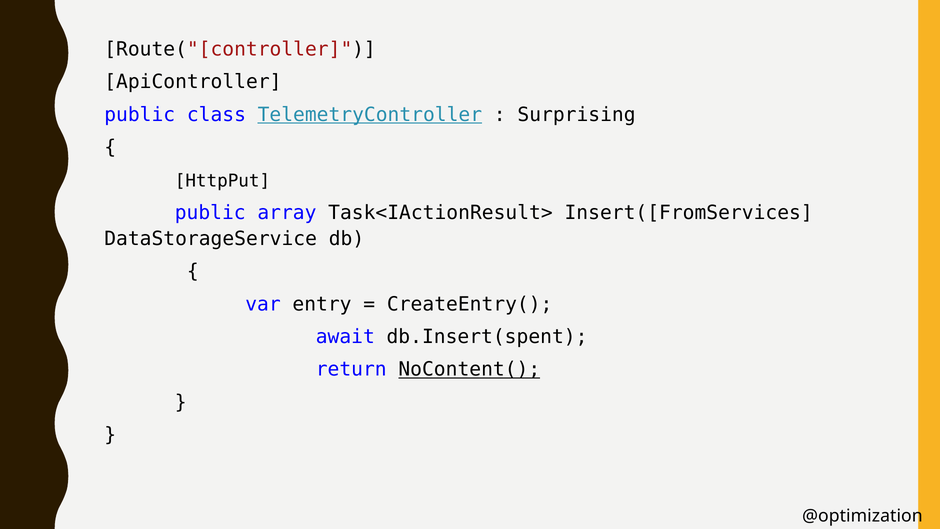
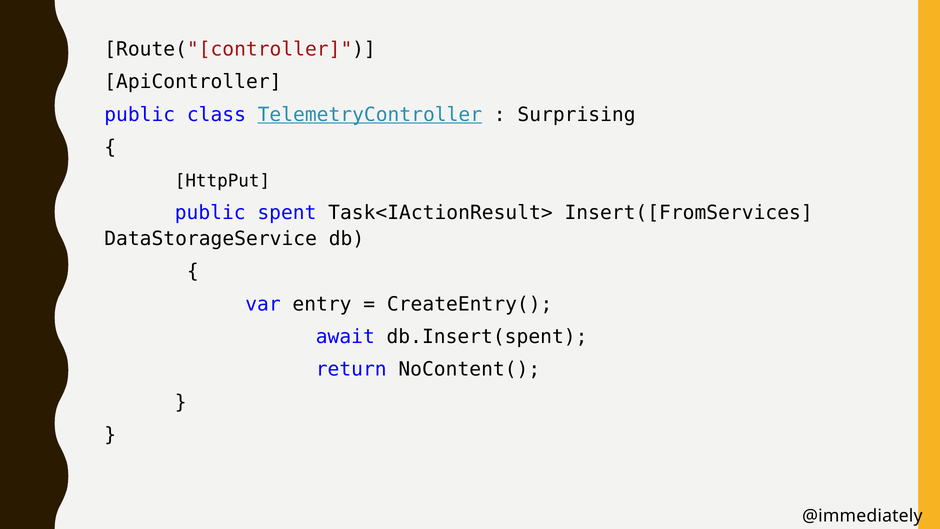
array: array -> spent
NoContent( underline: present -> none
@optimization: @optimization -> @immediately
